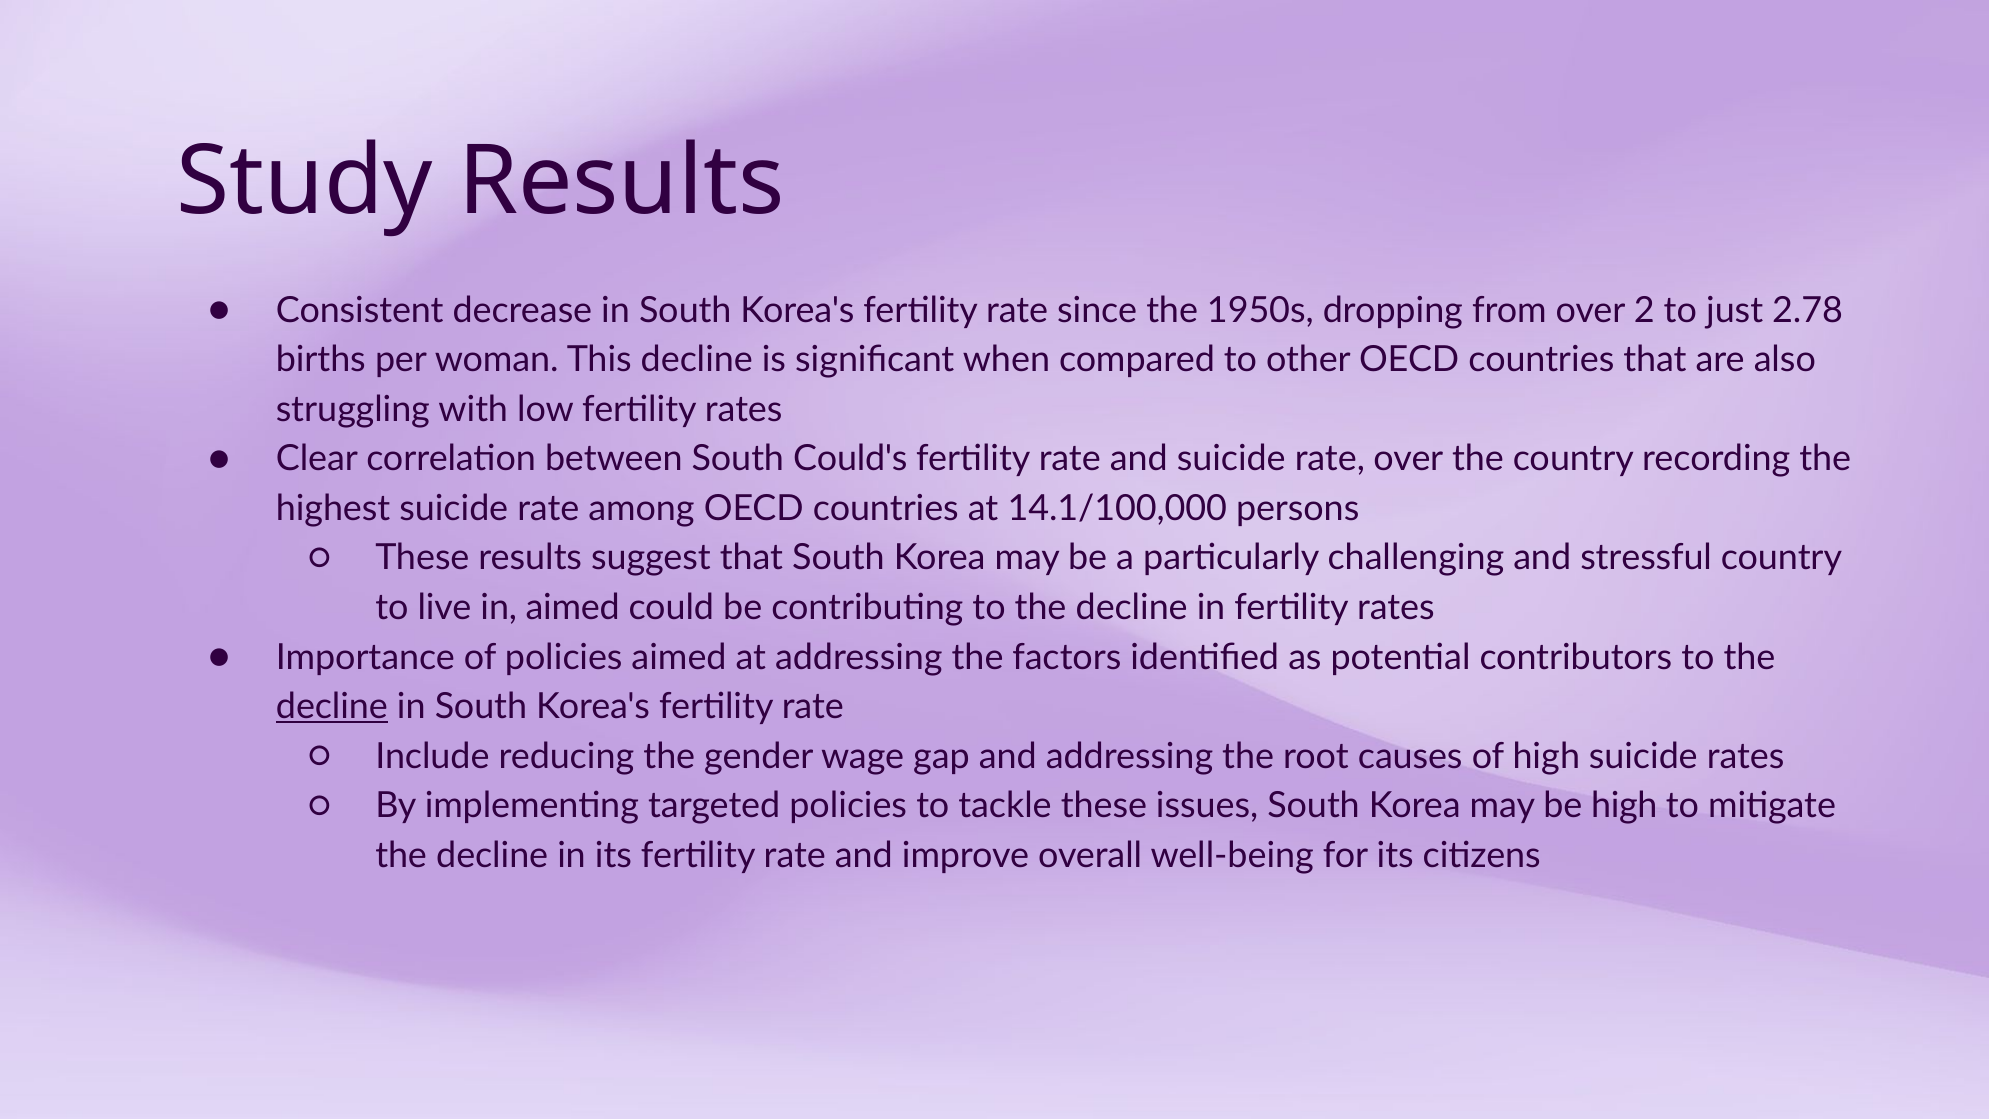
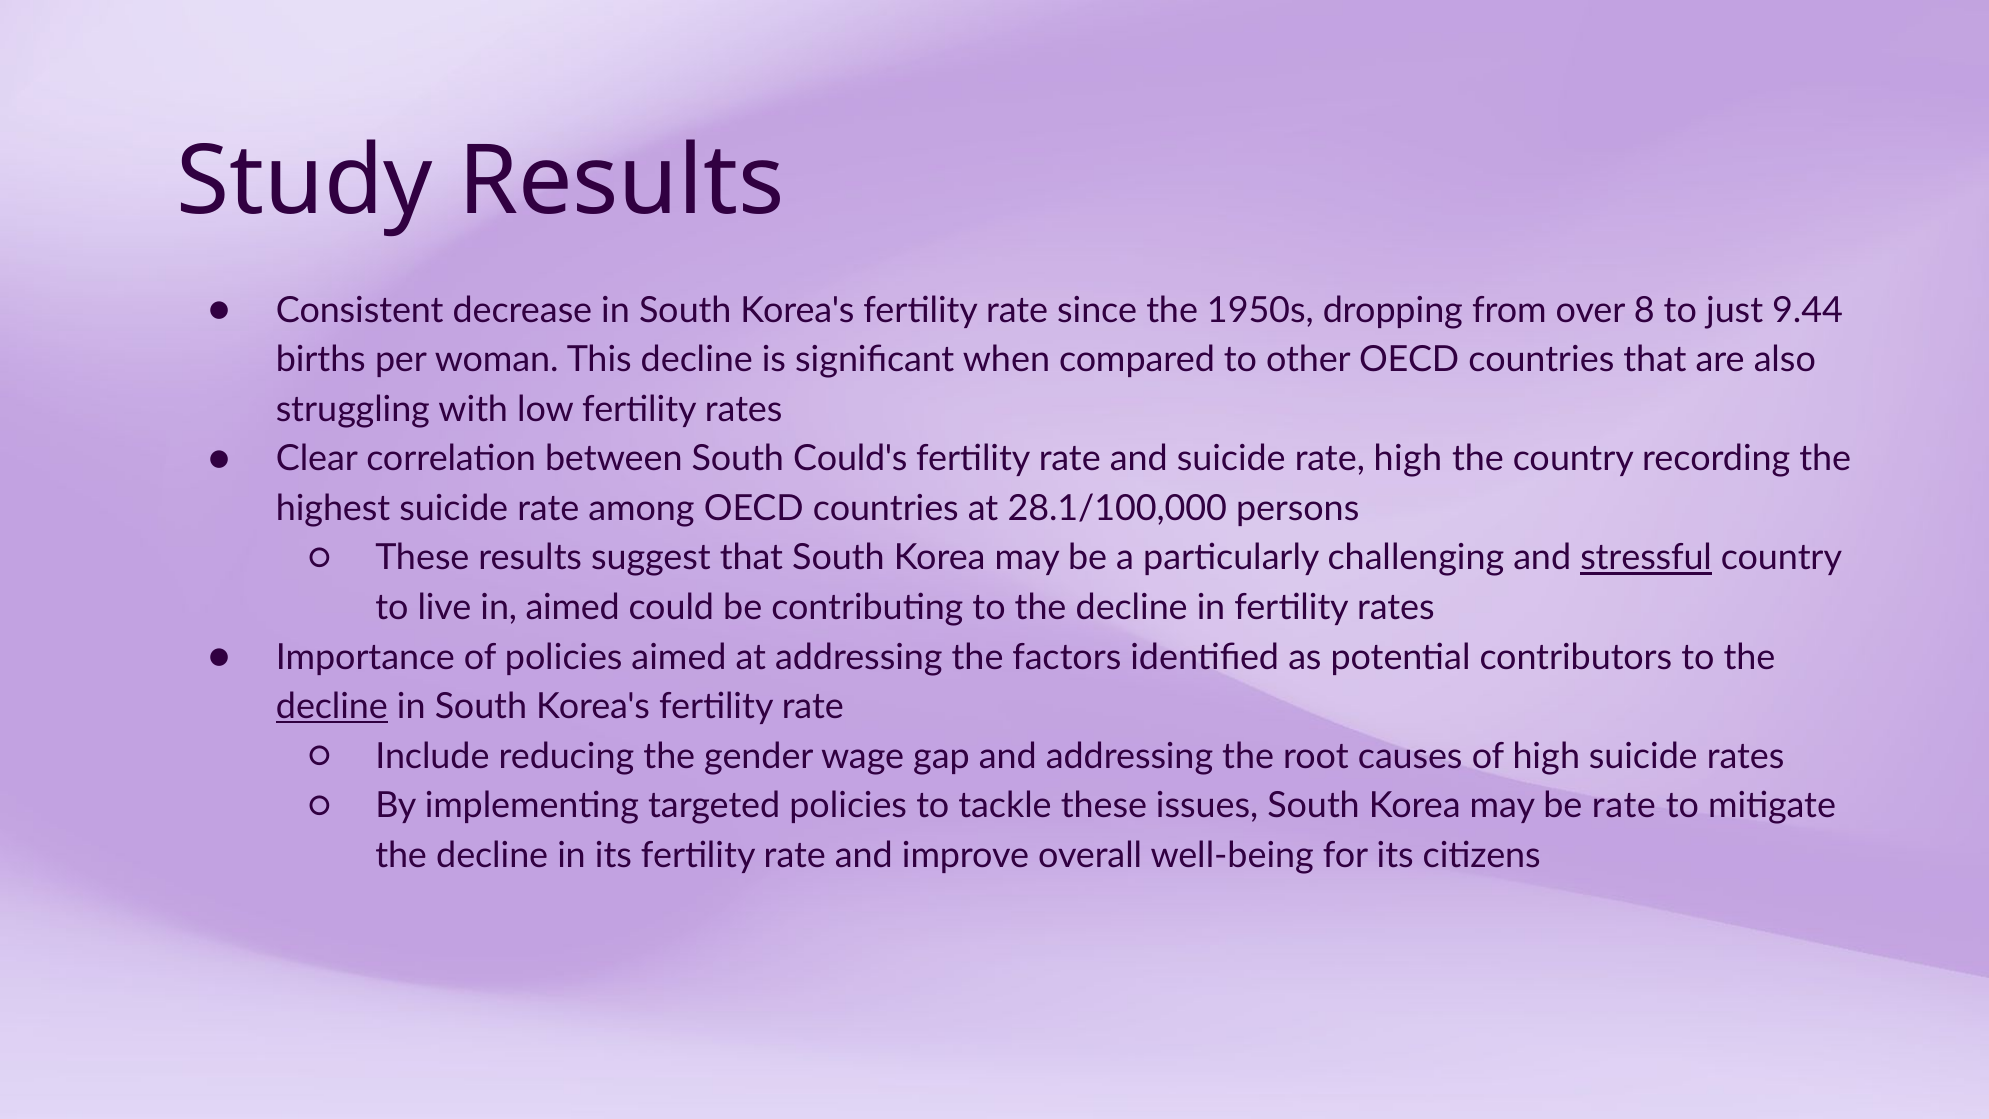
2: 2 -> 8
2.78: 2.78 -> 9.44
rate over: over -> high
14.1/100,000: 14.1/100,000 -> 28.1/100,000
stressful underline: none -> present
be high: high -> rate
